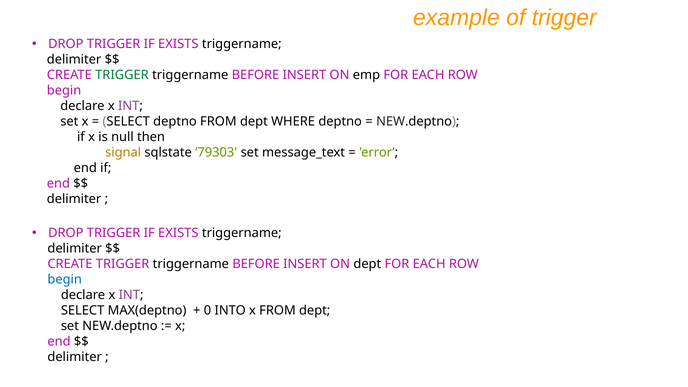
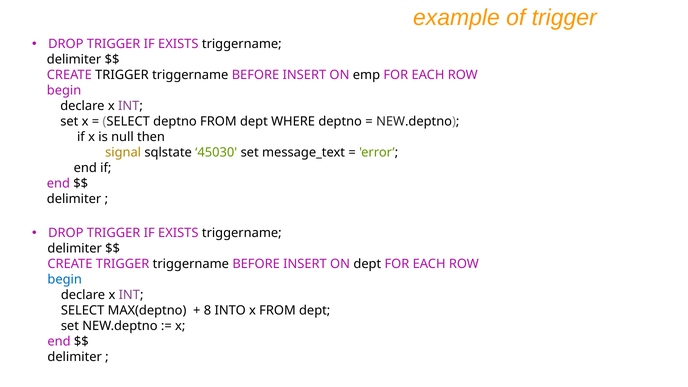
TRIGGER at (122, 75) colour: green -> black
79303: 79303 -> 45030
0: 0 -> 8
